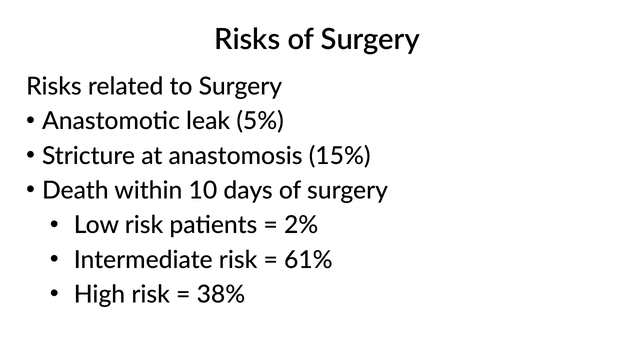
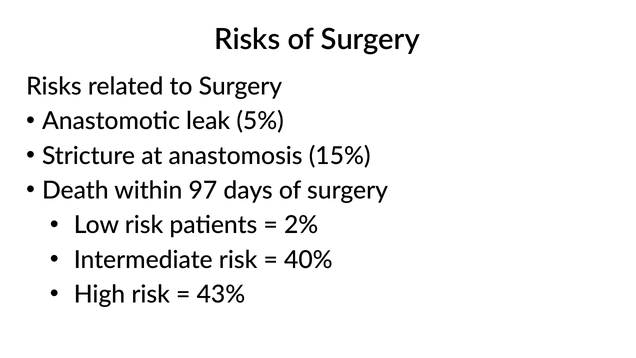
10: 10 -> 97
61%: 61% -> 40%
38%: 38% -> 43%
